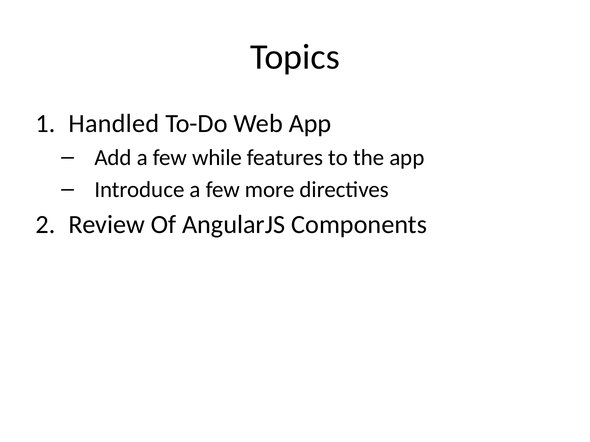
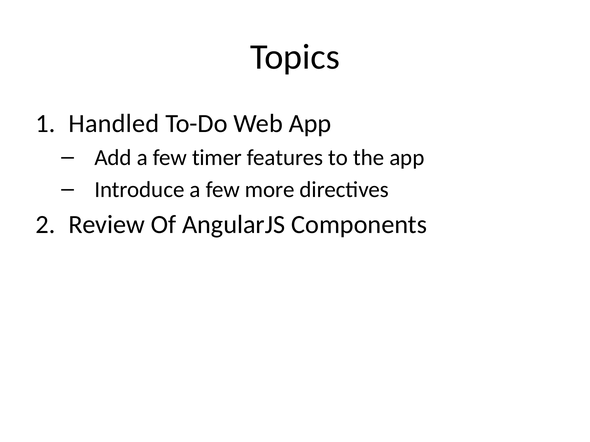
while: while -> timer
